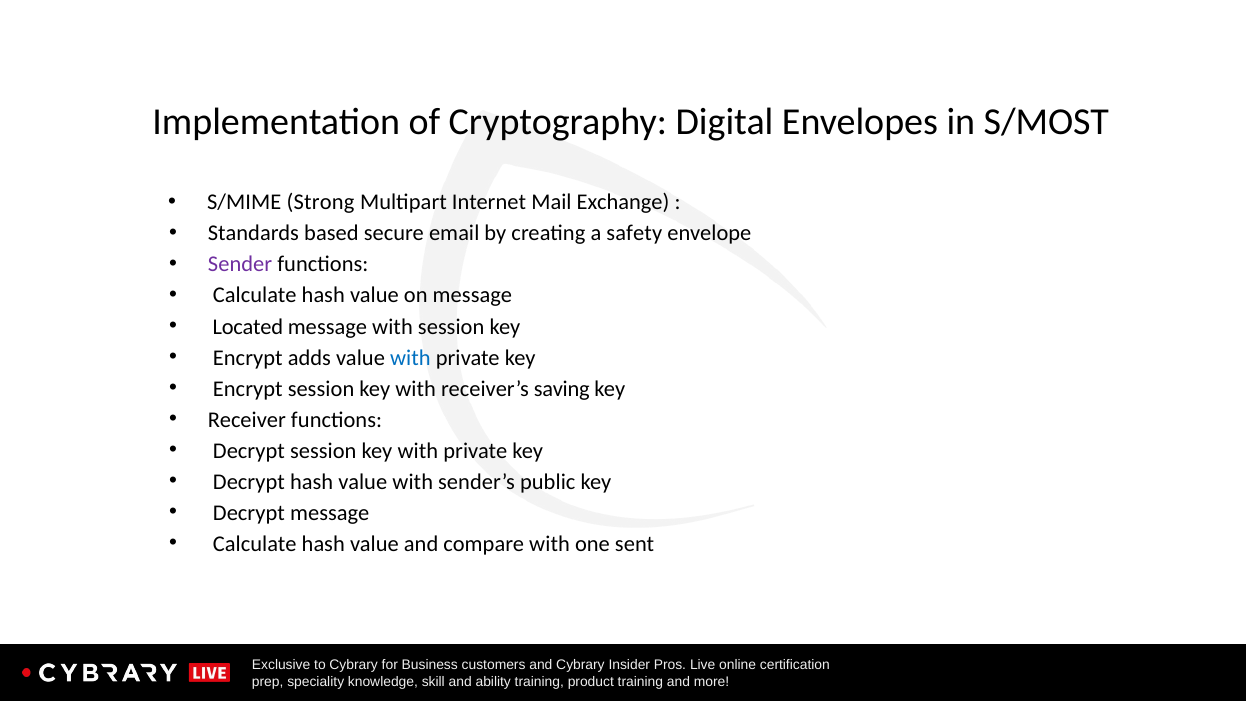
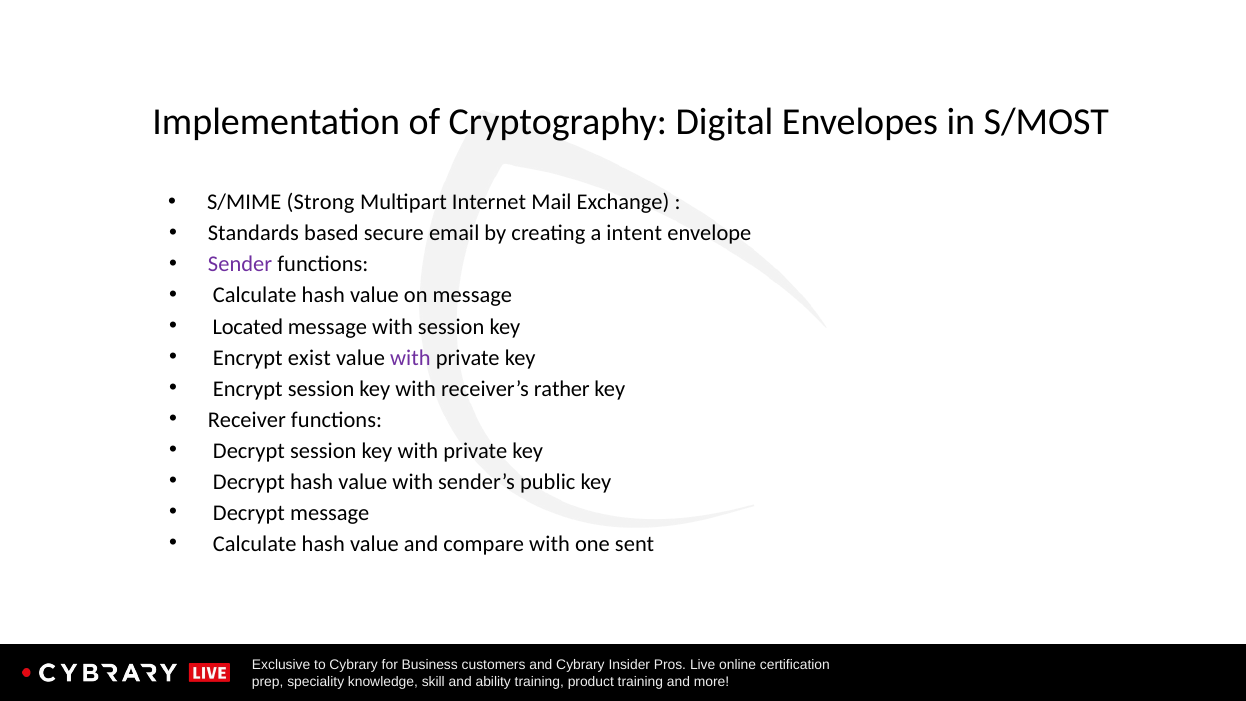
safety: safety -> intent
adds: adds -> exist
with at (410, 358) colour: blue -> purple
saving: saving -> rather
